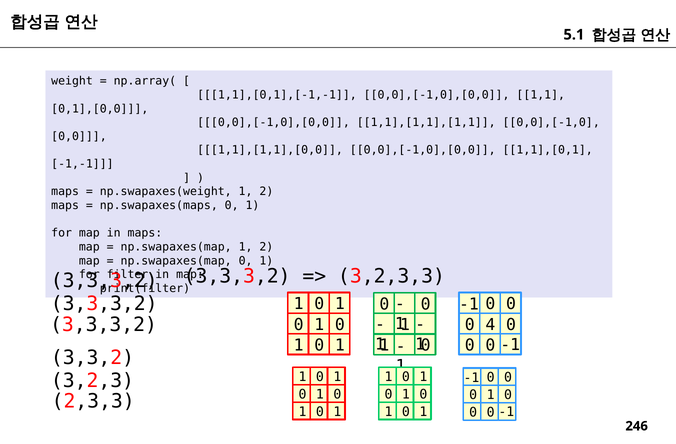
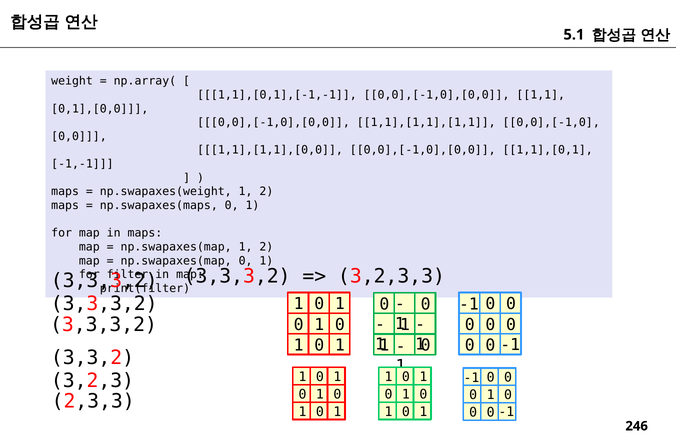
4 at (490, 325): 4 -> 0
